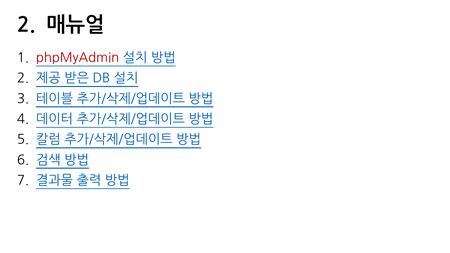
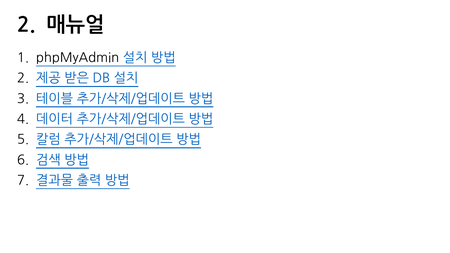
phpMyAdmin colour: red -> black
